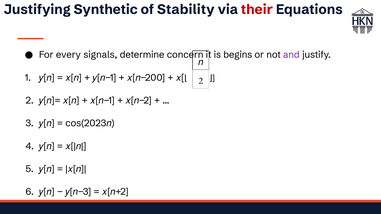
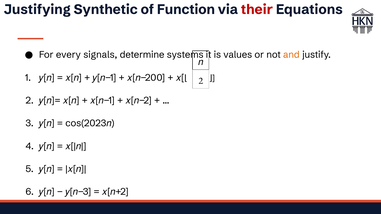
Stability: Stability -> Function
concern: concern -> systems
begins: begins -> values
and colour: purple -> orange
